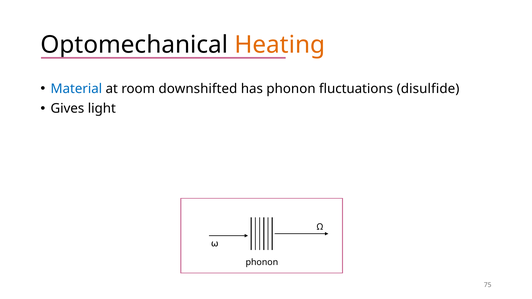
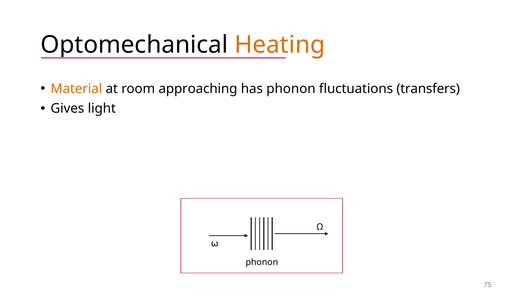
Material colour: blue -> orange
downshifted: downshifted -> approaching
disulfide: disulfide -> transfers
